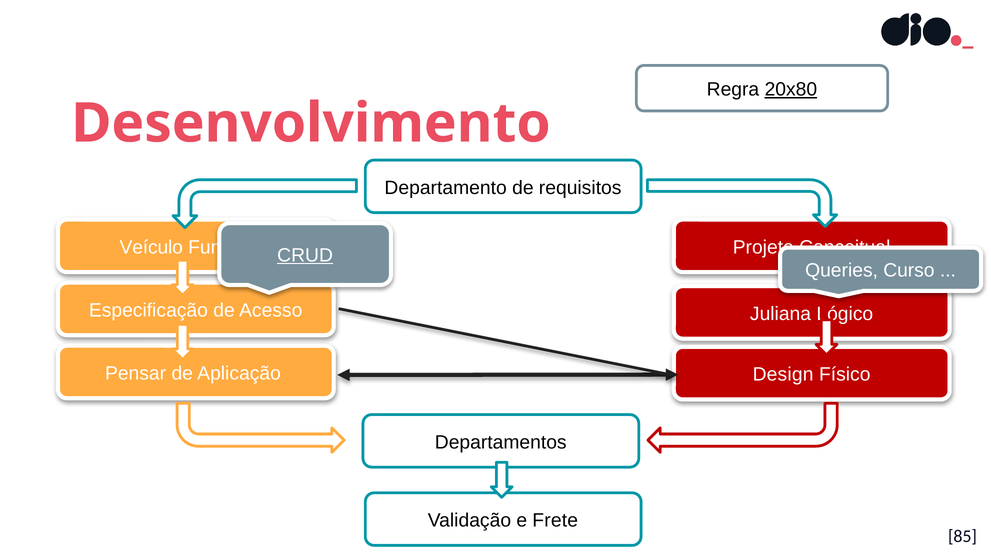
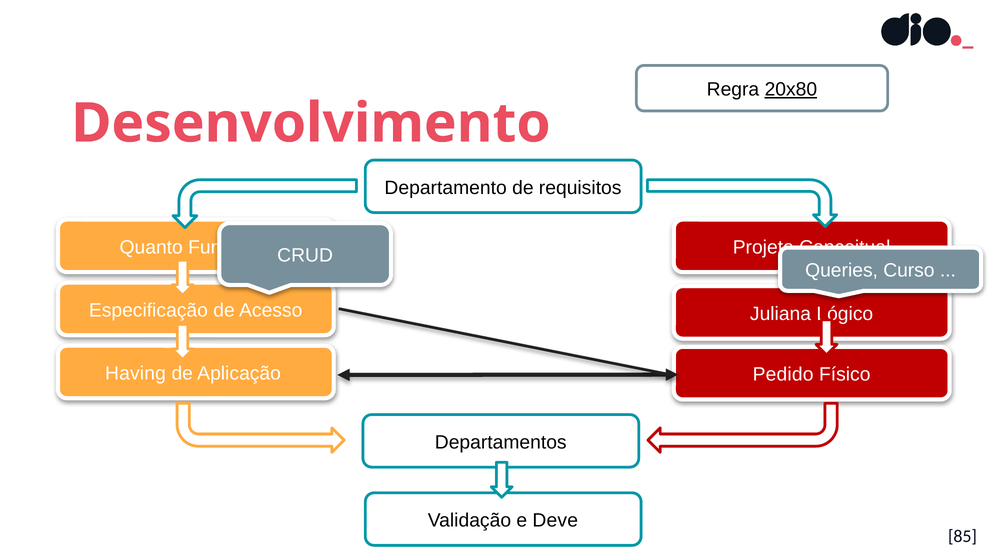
Veículo: Veículo -> Quanto
CRUD underline: present -> none
Pensar: Pensar -> Having
Design: Design -> Pedido
Frete: Frete -> Deve
